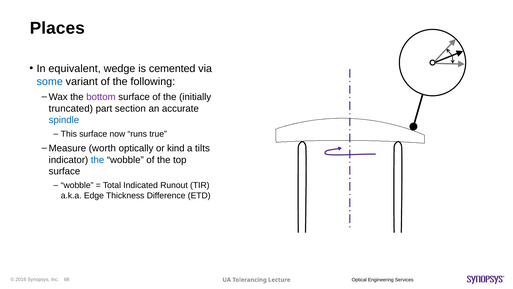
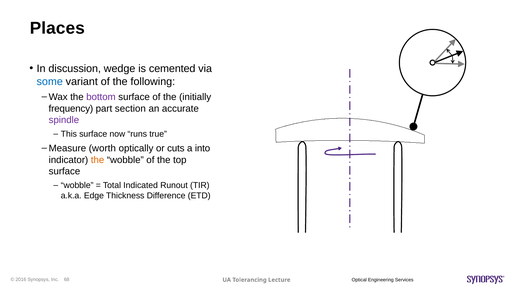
equivalent: equivalent -> discussion
truncated: truncated -> frequency
spindle colour: blue -> purple
kind: kind -> cuts
tilts: tilts -> into
the at (98, 160) colour: blue -> orange
